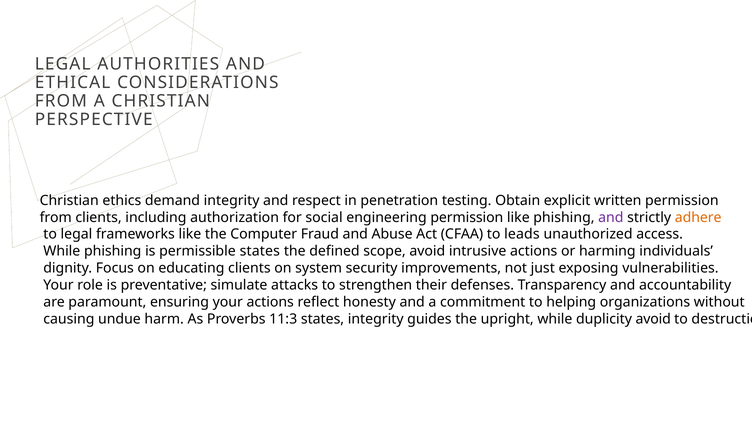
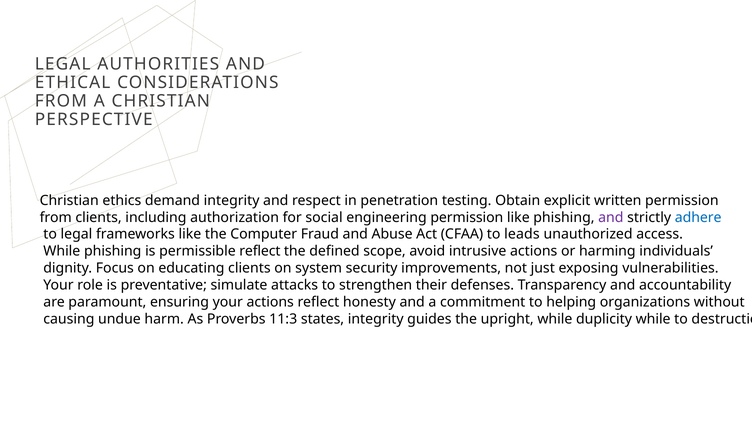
adhere colour: orange -> blue
permissible states: states -> reflect
duplicity avoid: avoid -> while
